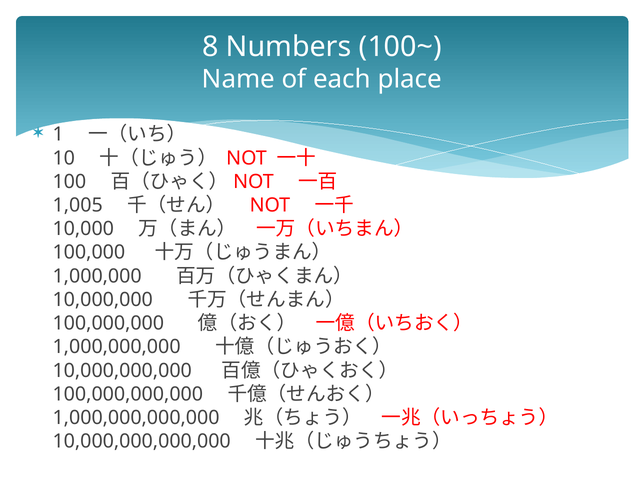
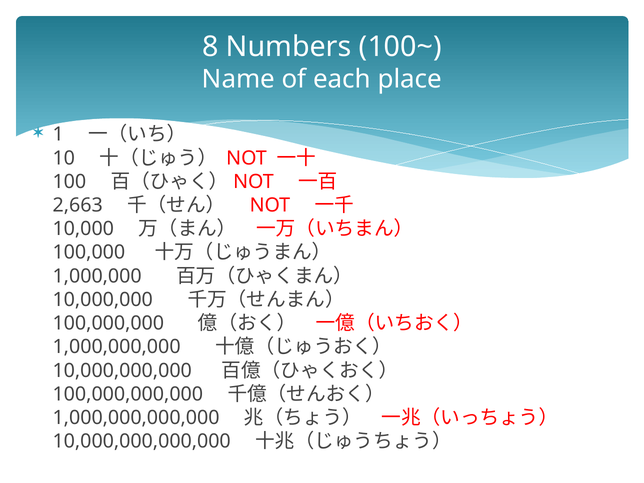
1,005: 1,005 -> 2,663
